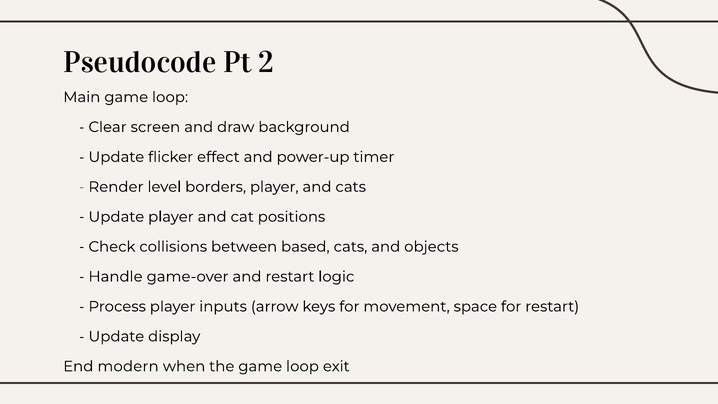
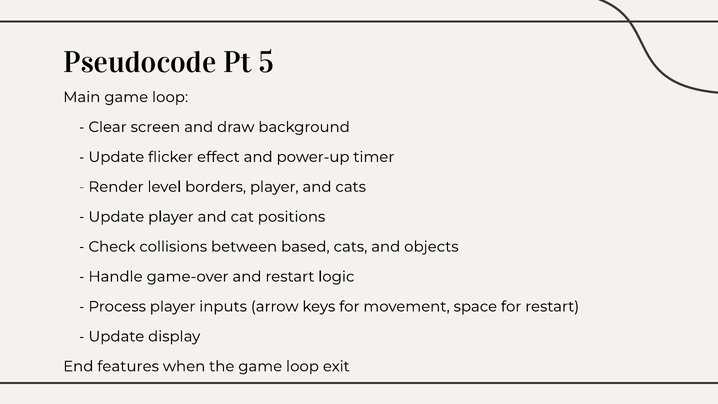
2: 2 -> 5
modern: modern -> features
